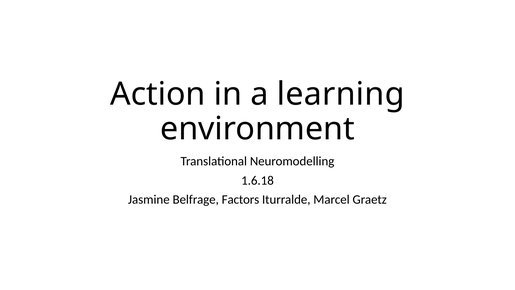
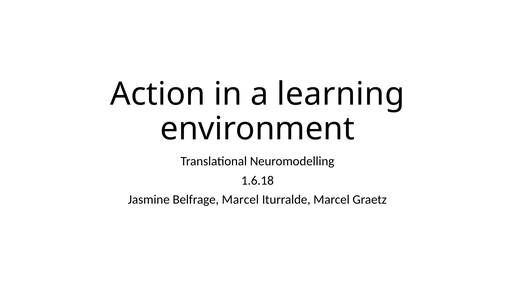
Belfrage Factors: Factors -> Marcel
